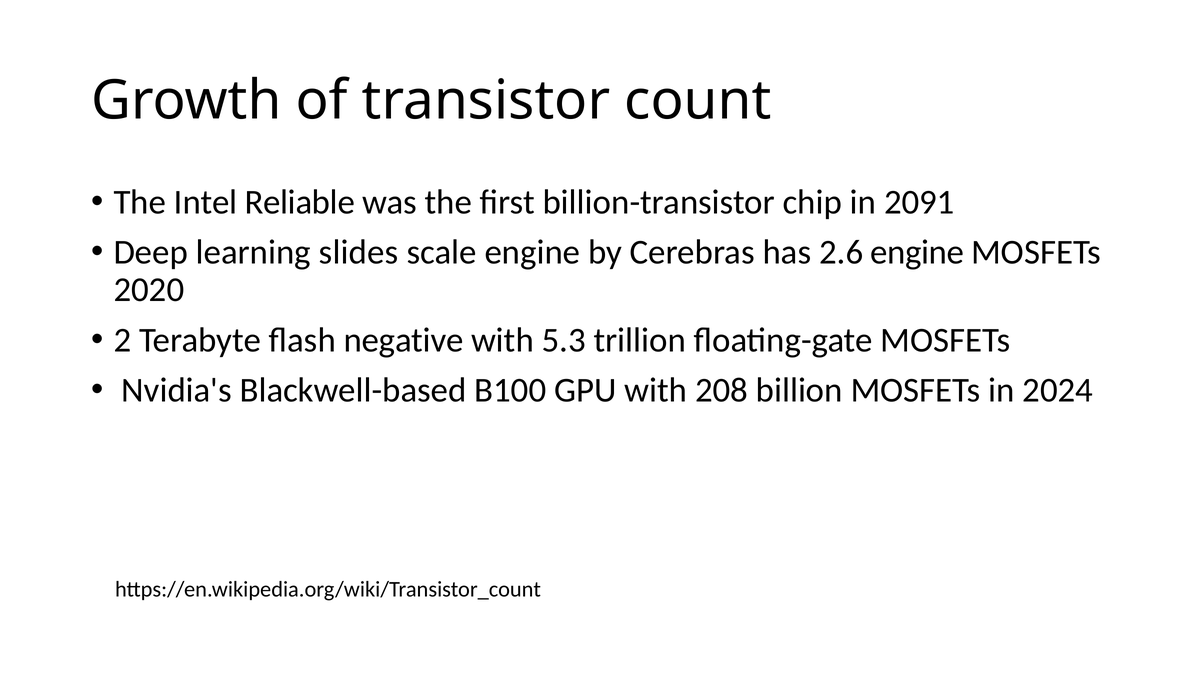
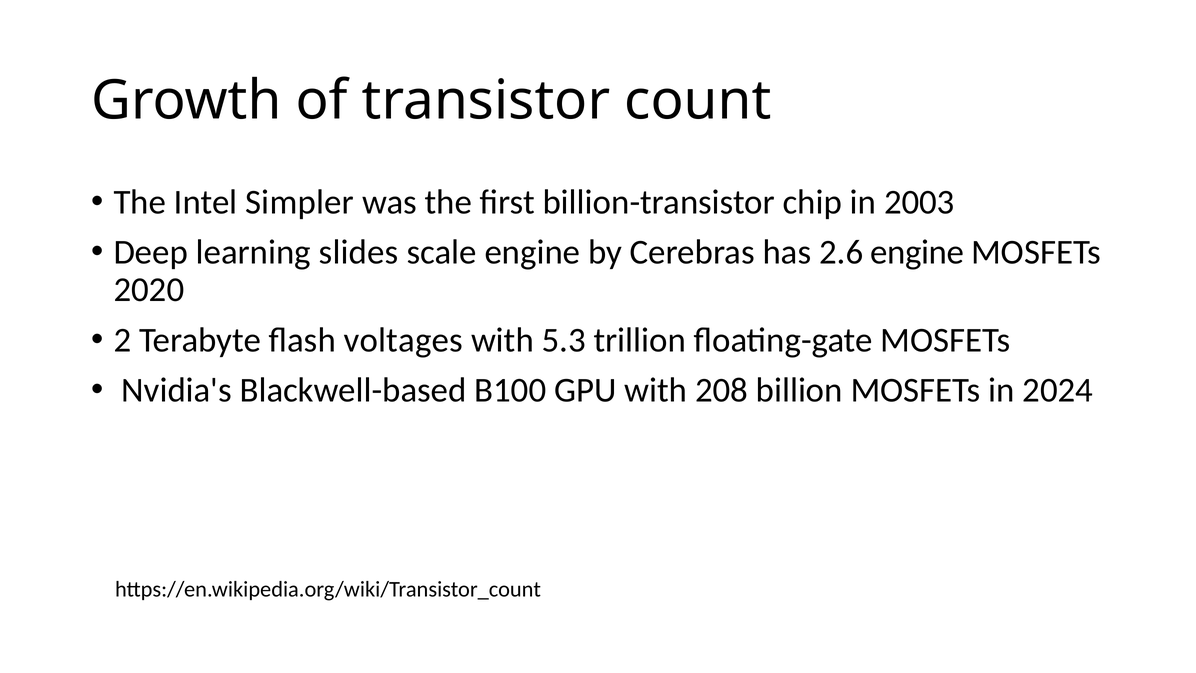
Reliable: Reliable -> Simpler
2091: 2091 -> 2003
negative: negative -> voltages
